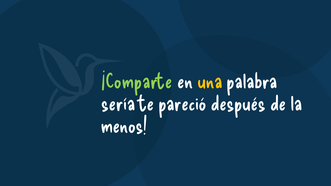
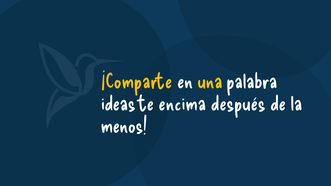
¡Comparte colour: light green -> yellow
sería: sería -> ideas
pareció: pareció -> encima
